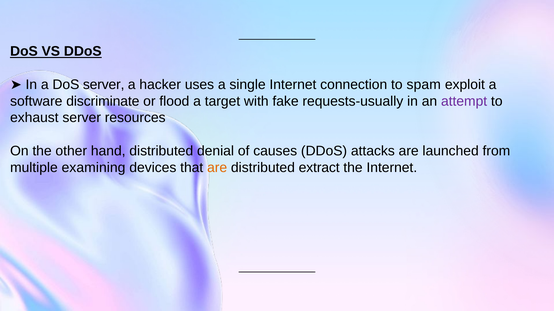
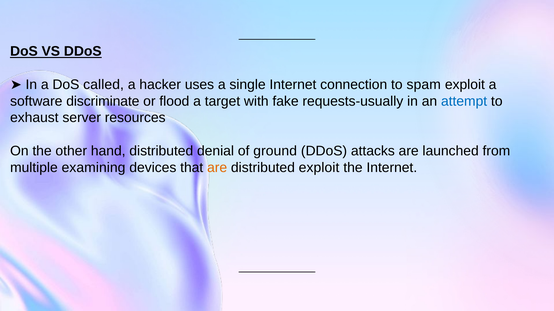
DoS server: server -> called
attempt colour: purple -> blue
causes: causes -> ground
distributed extract: extract -> exploit
